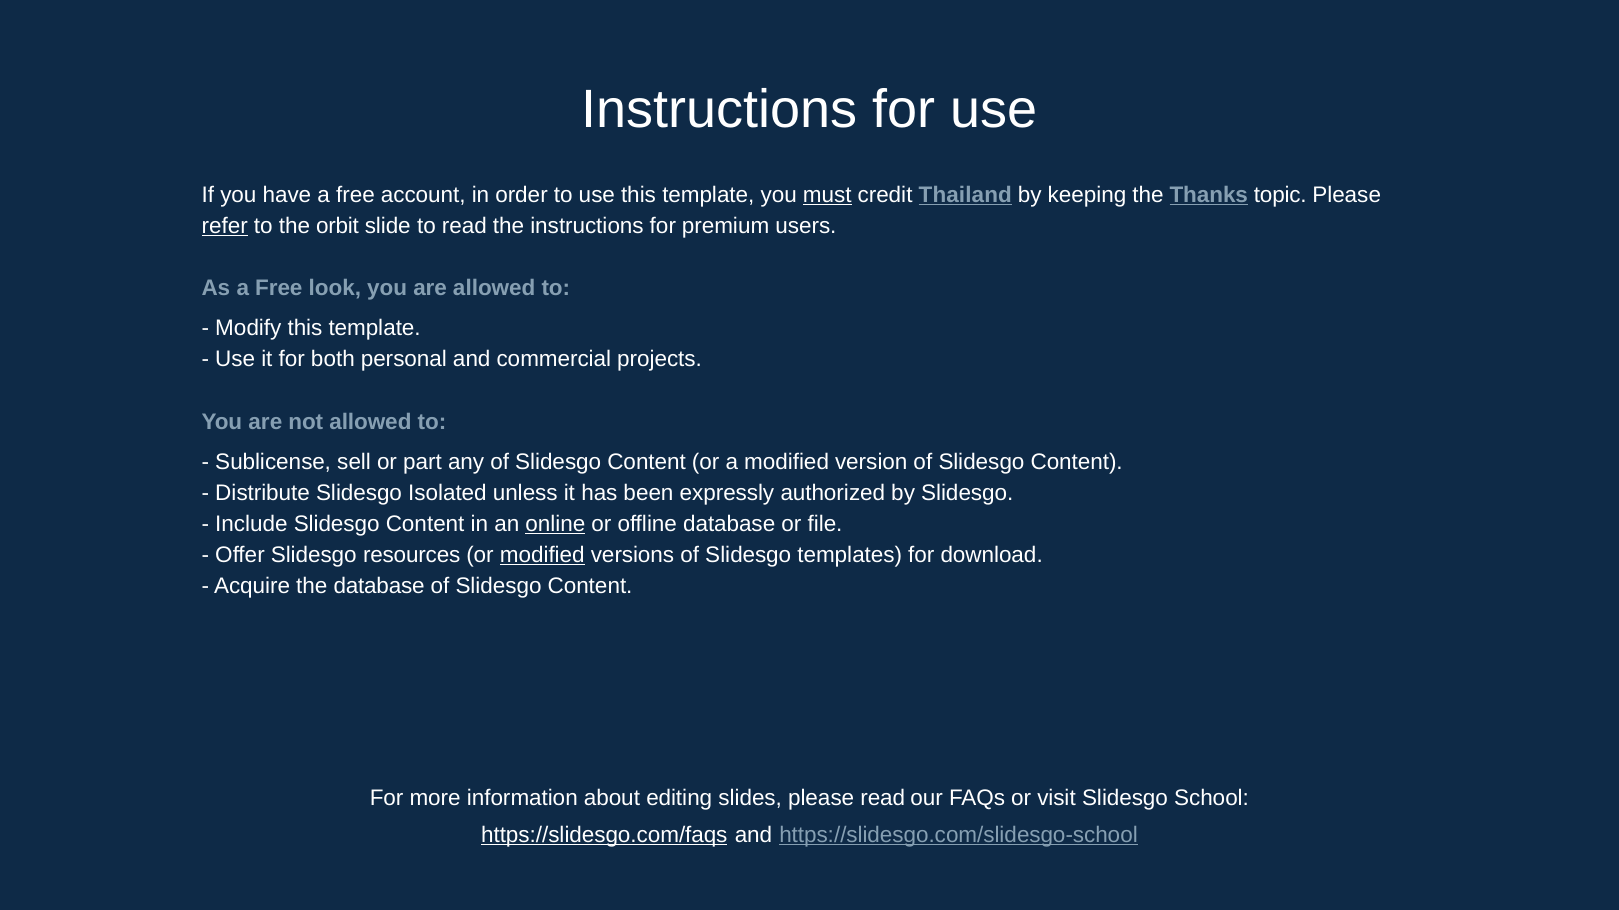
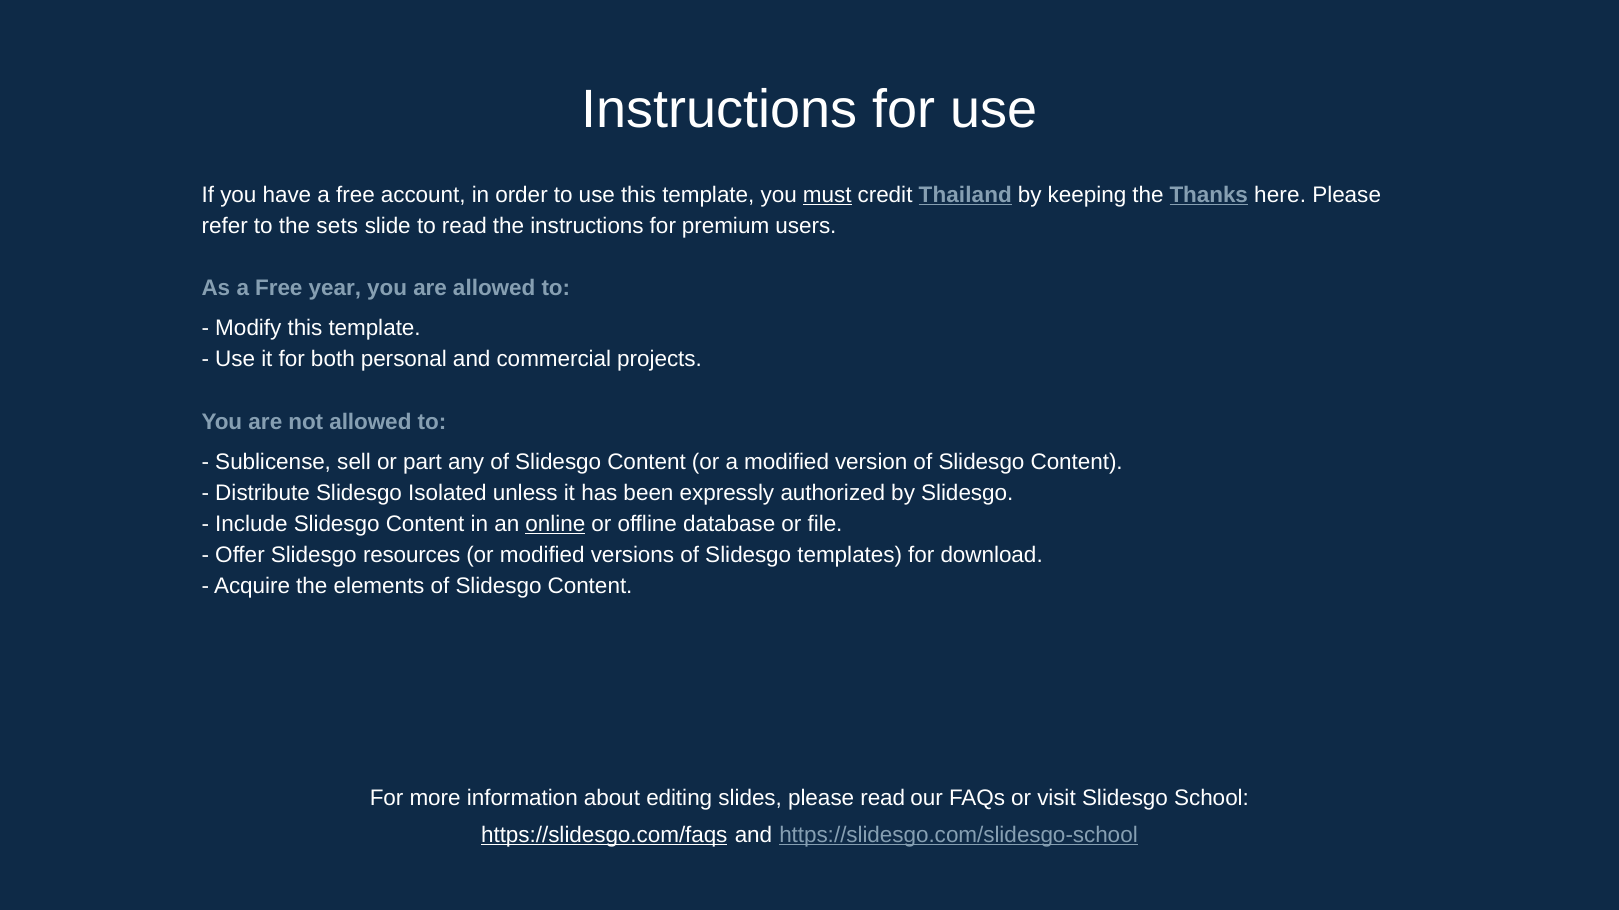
topic: topic -> here
refer underline: present -> none
orbit: orbit -> sets
look: look -> year
modified at (542, 555) underline: present -> none
the database: database -> elements
